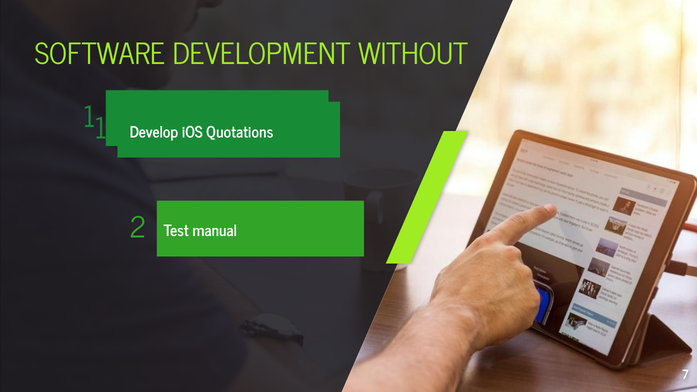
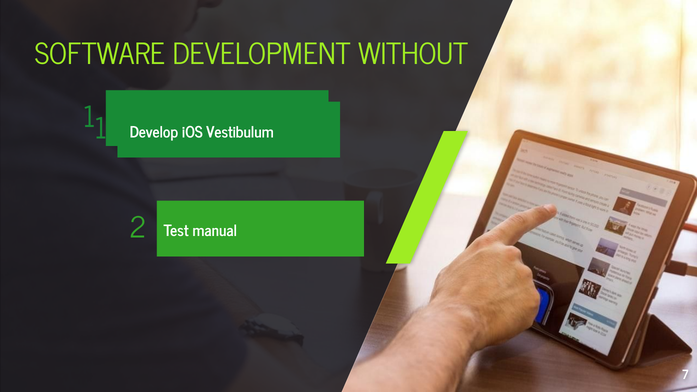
Quotations: Quotations -> Vestibulum
